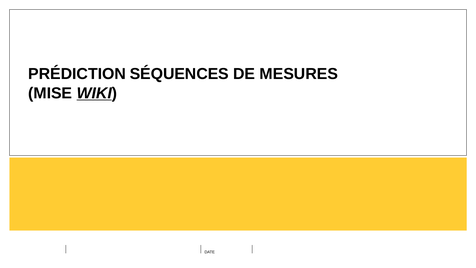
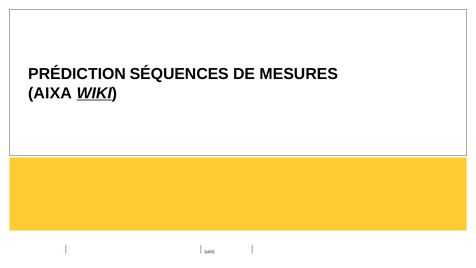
MISE: MISE -> AIXA
